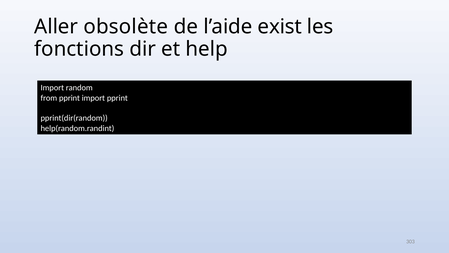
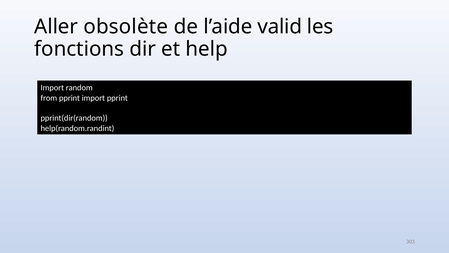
exist: exist -> valid
